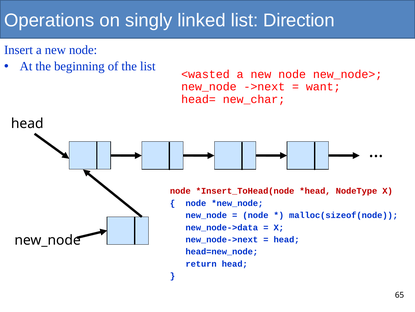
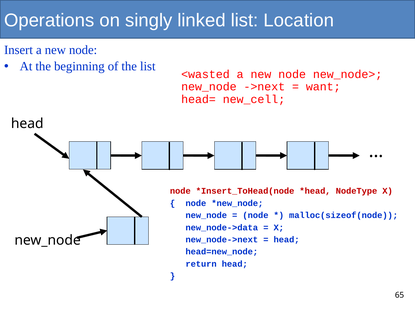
Direction: Direction -> Location
new_char: new_char -> new_cell
